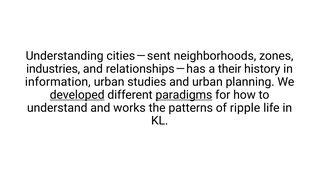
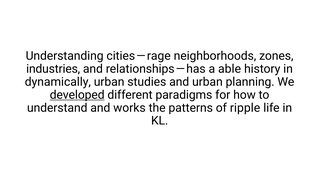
sent: sent -> rage
their: their -> able
information: information -> dynamically
paradigms underline: present -> none
